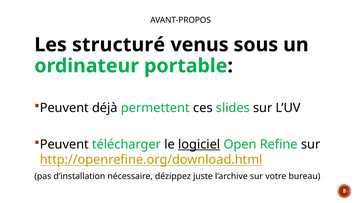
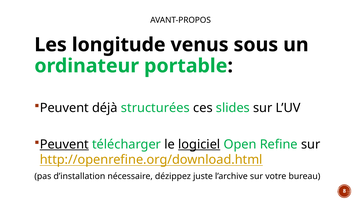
structuré: structuré -> longitude
permettent: permettent -> structurées
Peuvent at (64, 144) underline: none -> present
